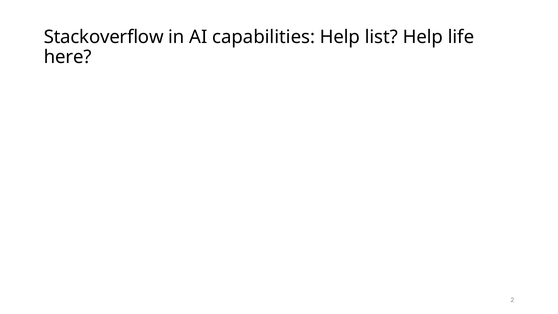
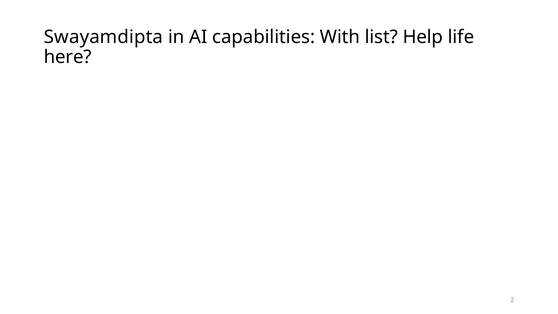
Stackoverflow: Stackoverflow -> Swayamdipta
capabilities Help: Help -> With
